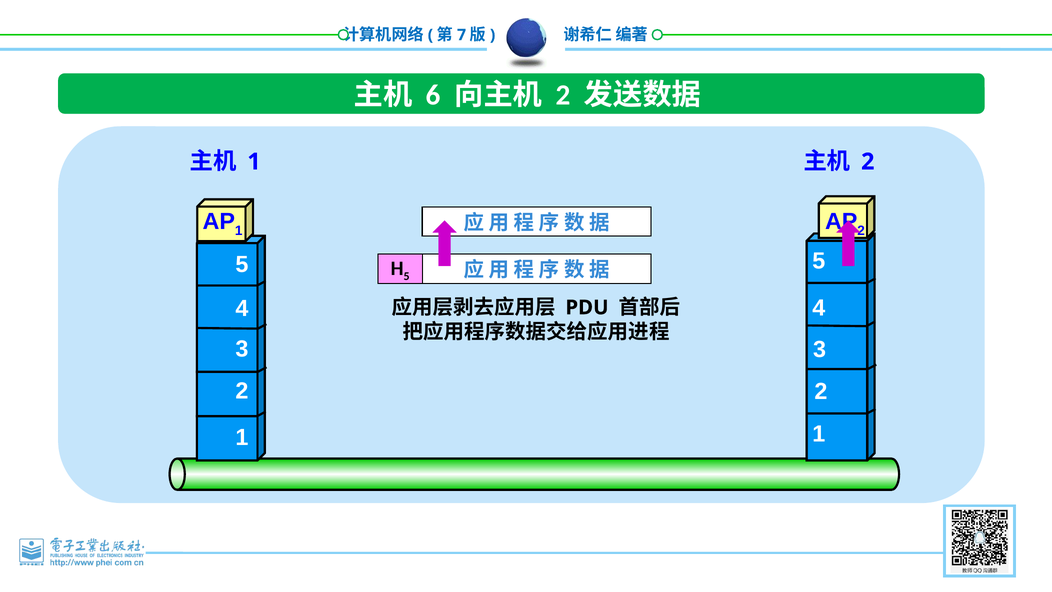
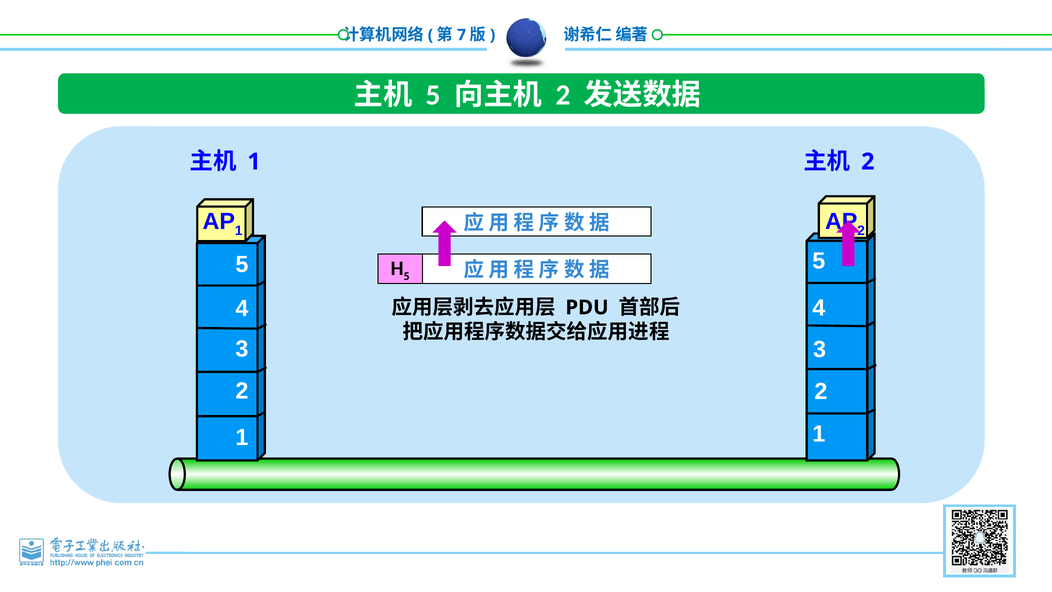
6 at (433, 95): 6 -> 5
